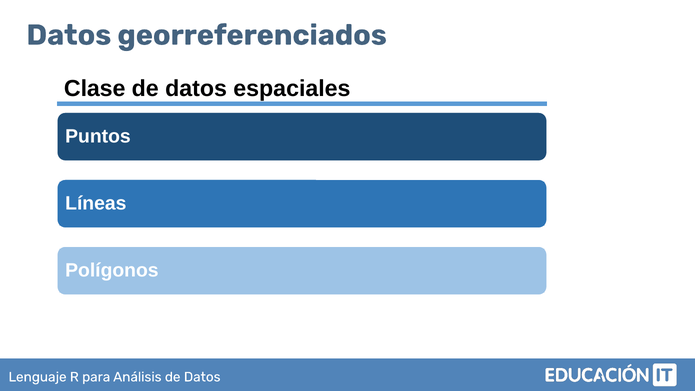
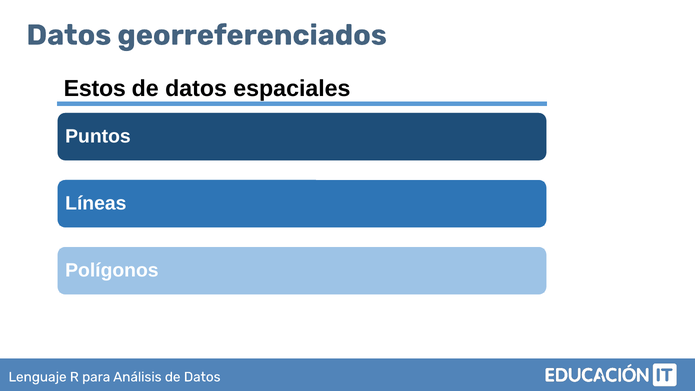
Clase: Clase -> Estos
